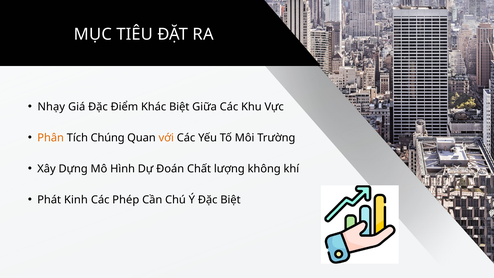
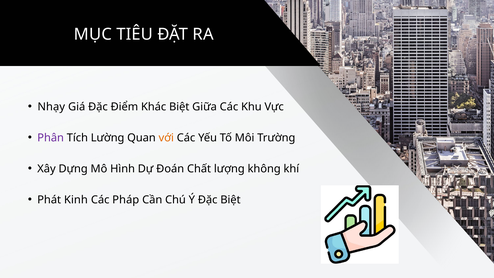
Phân colour: orange -> purple
Chúng: Chúng -> Lường
Phép: Phép -> Pháp
